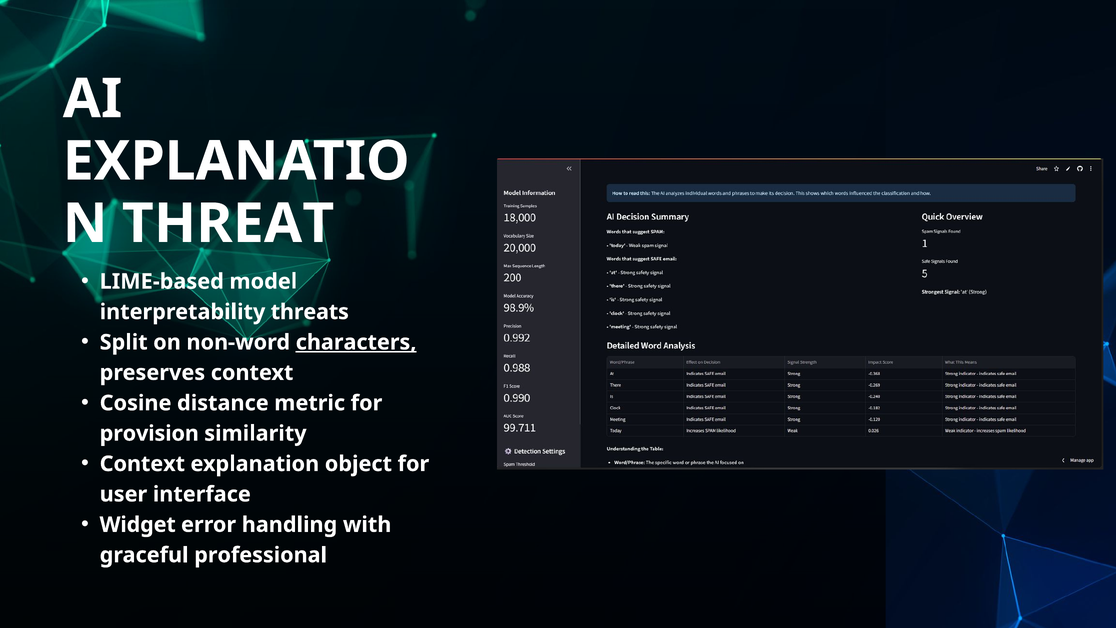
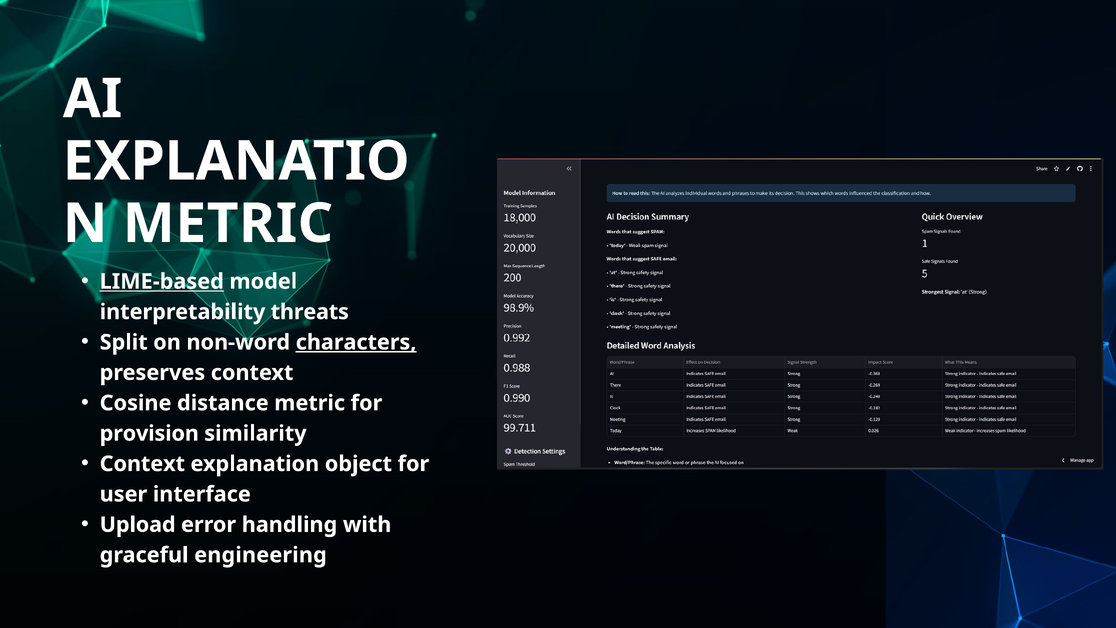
THREAT at (228, 224): THREAT -> METRIC
LIME-based underline: none -> present
Widget: Widget -> Upload
professional: professional -> engineering
